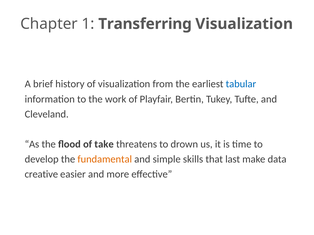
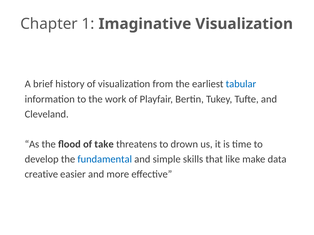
Transferring: Transferring -> Imaginative
fundamental colour: orange -> blue
last: last -> like
